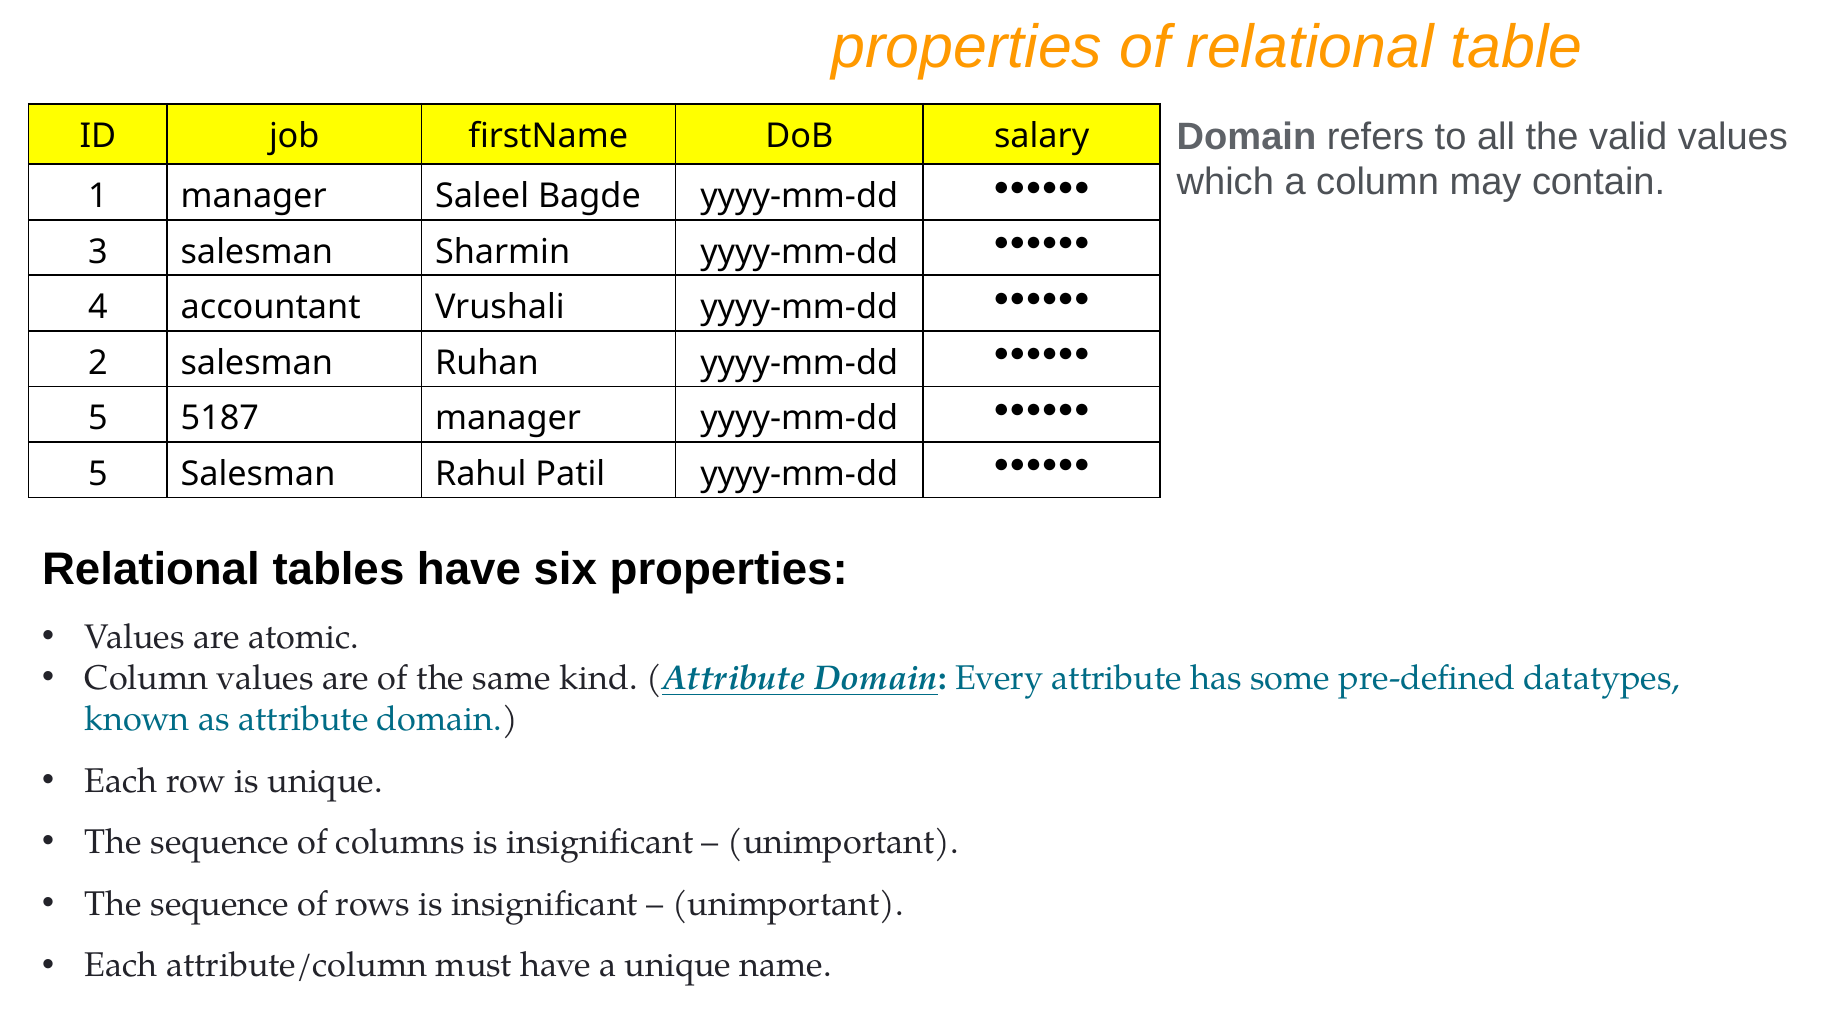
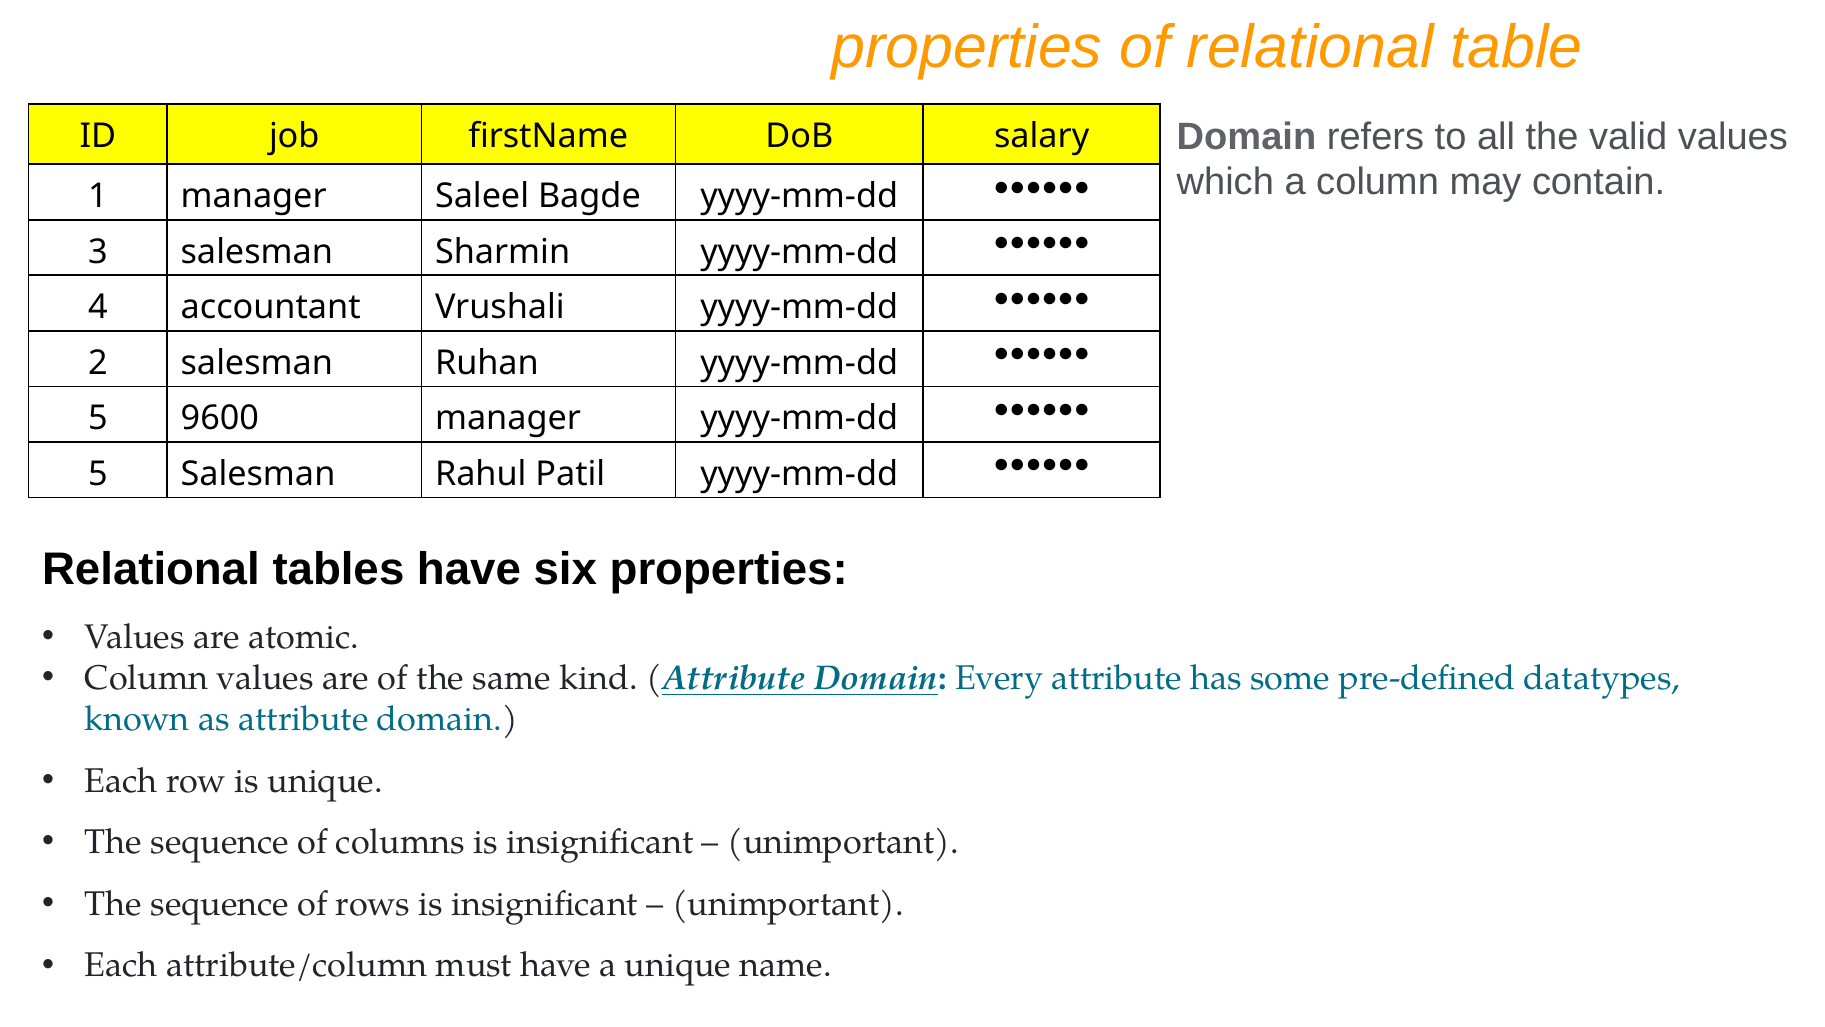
5187: 5187 -> 9600
